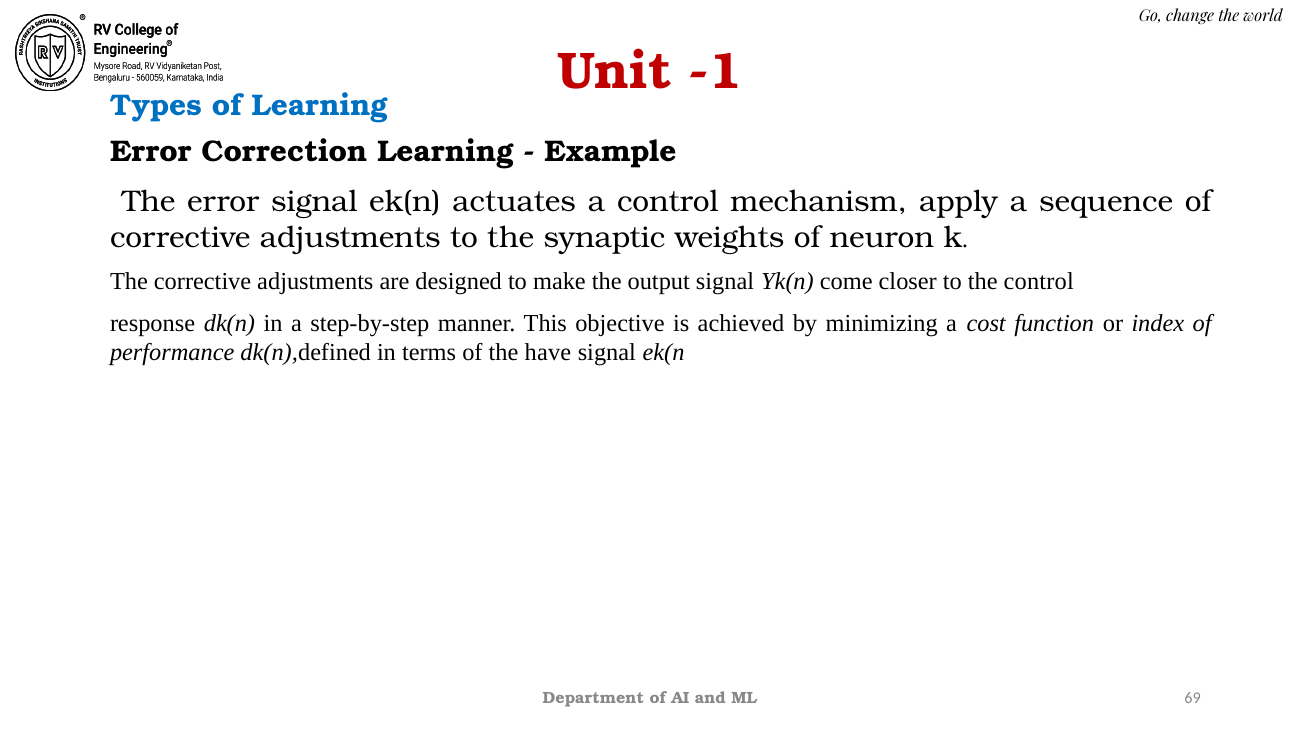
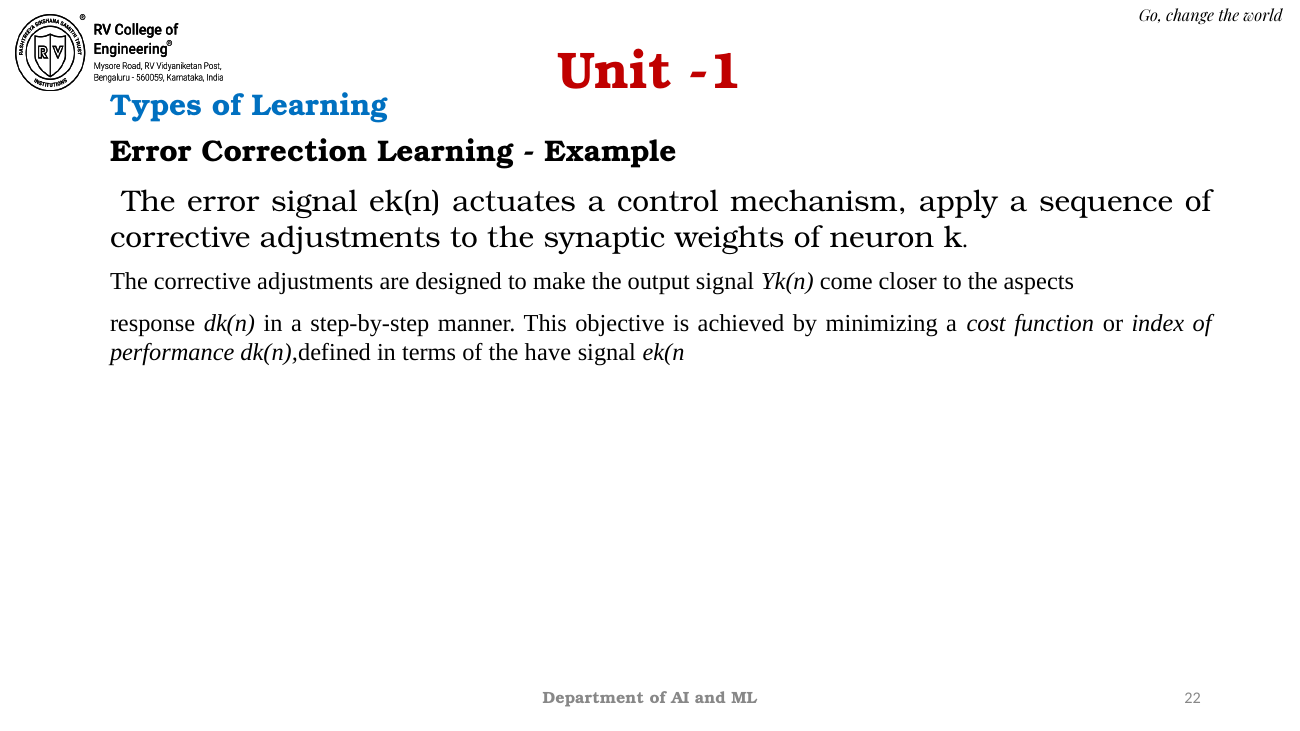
the control: control -> aspects
69: 69 -> 22
